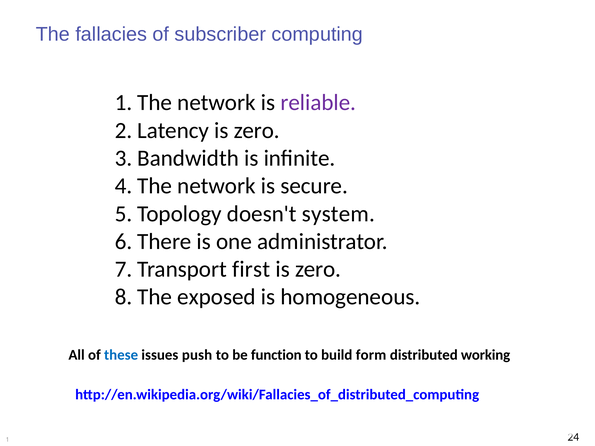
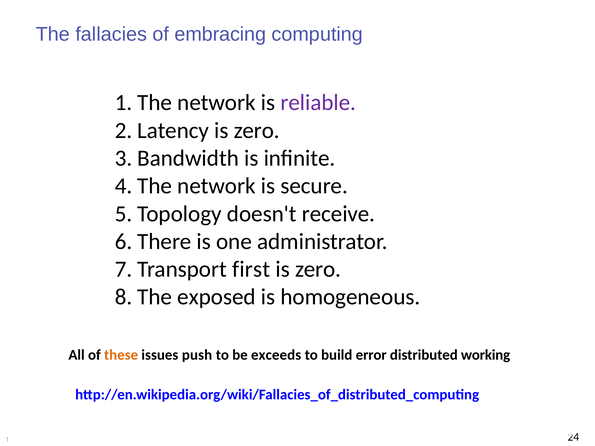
subscriber: subscriber -> embracing
system: system -> receive
these colour: blue -> orange
function: function -> exceeds
form: form -> error
